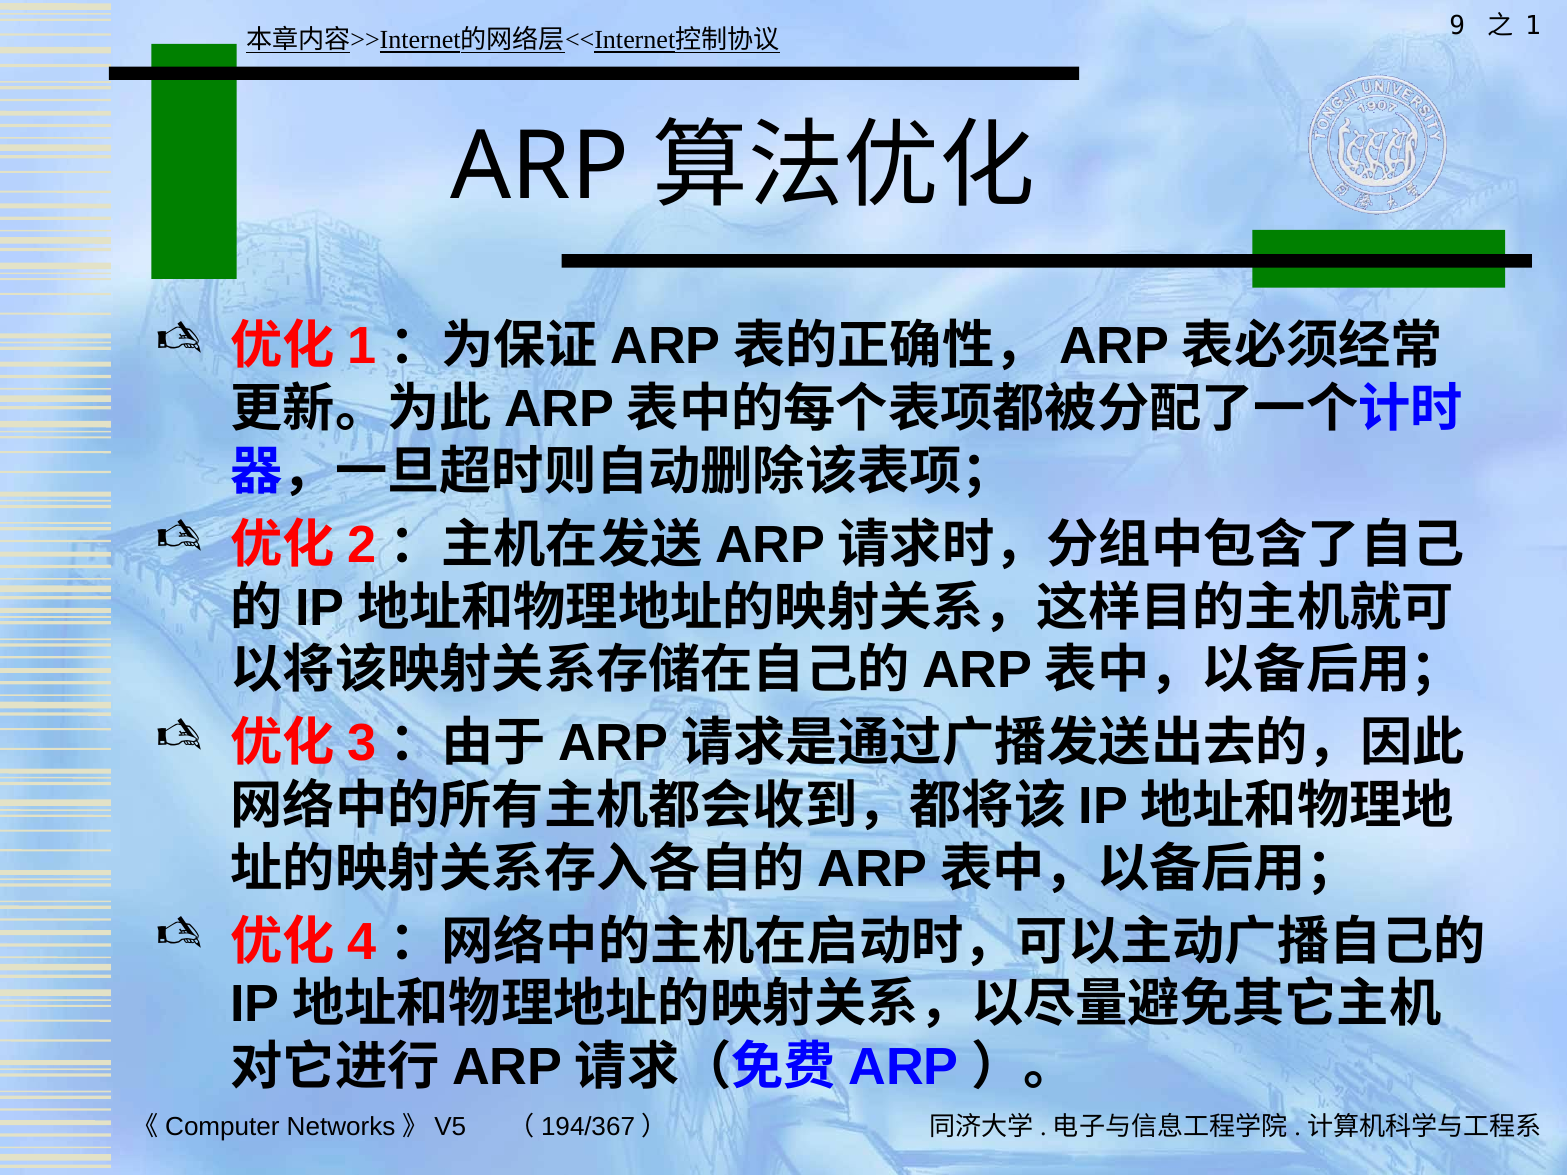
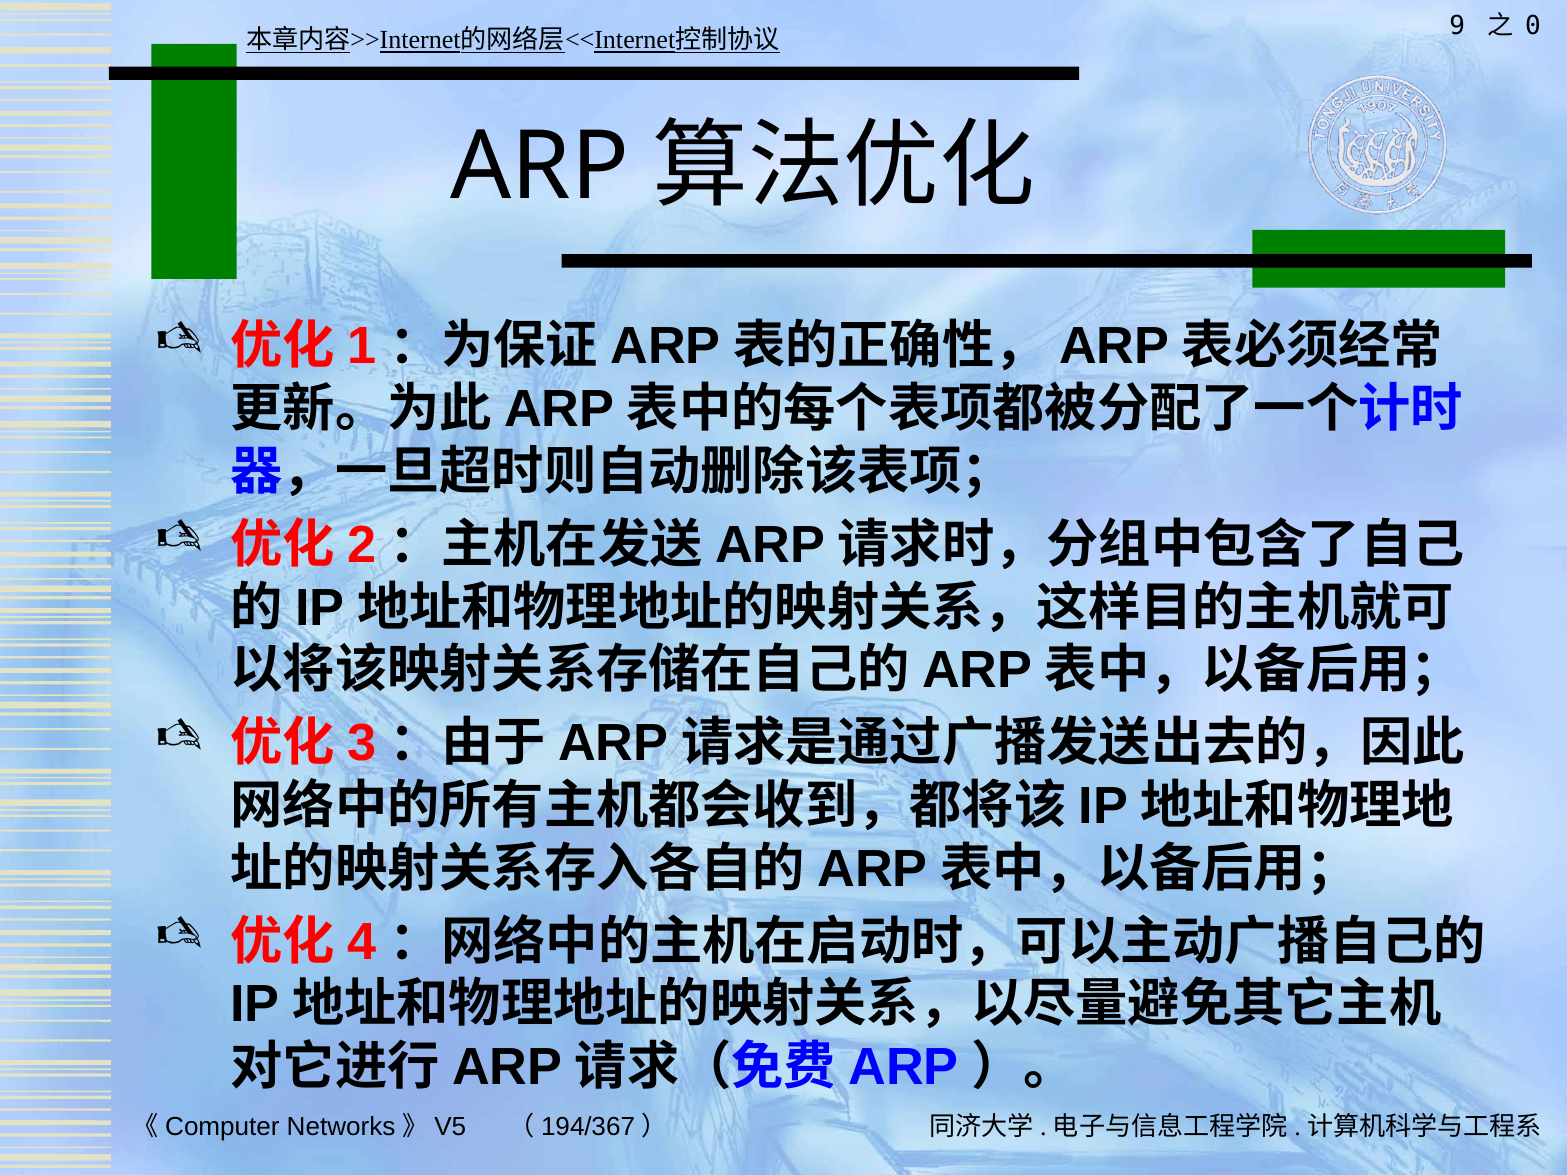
1: 1 -> 0
